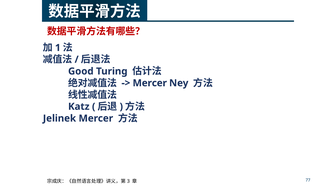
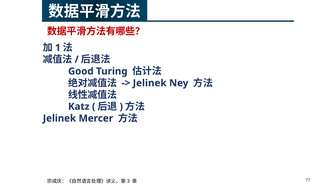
Mercer at (150, 83): Mercer -> Jelinek
